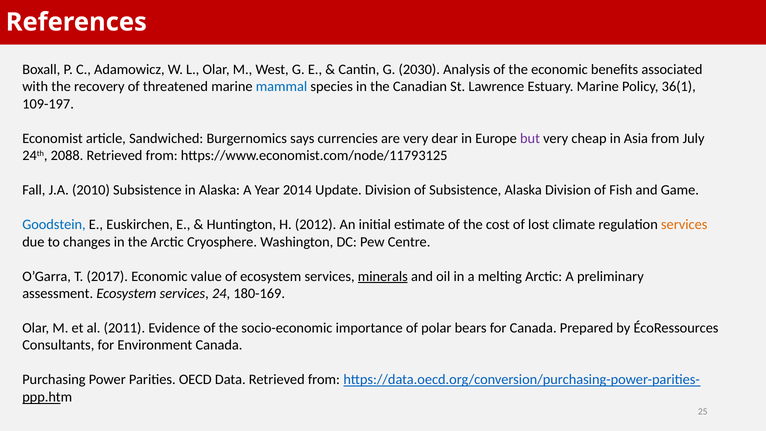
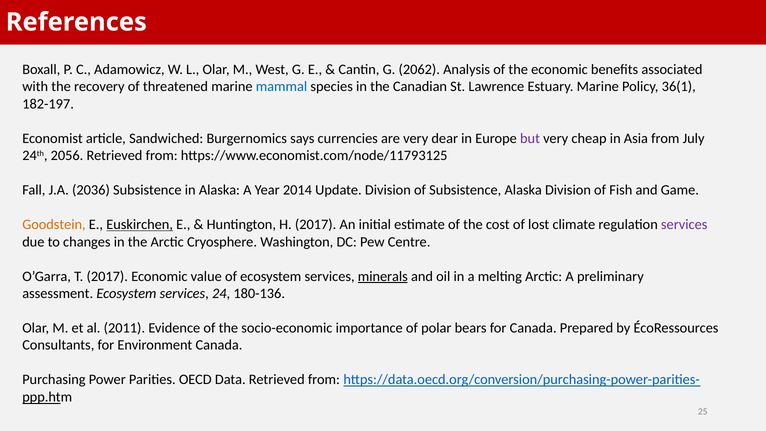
2030: 2030 -> 2062
109-197: 109-197 -> 182-197
2088: 2088 -> 2056
2010: 2010 -> 2036
Goodstein colour: blue -> orange
Euskirchen underline: none -> present
H 2012: 2012 -> 2017
services at (684, 224) colour: orange -> purple
180-169: 180-169 -> 180-136
